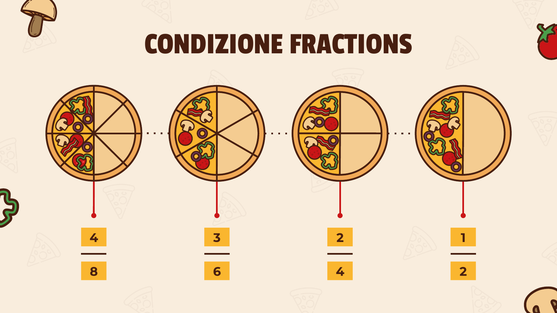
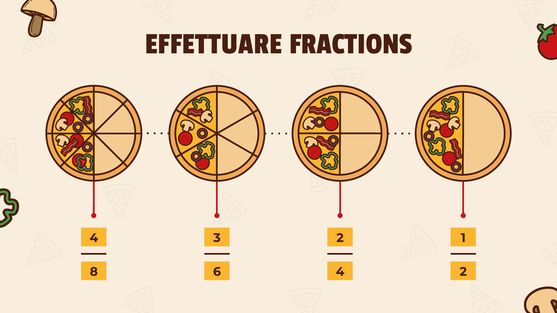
CONDIZIONE: CONDIZIONE -> EFFETTUARE
